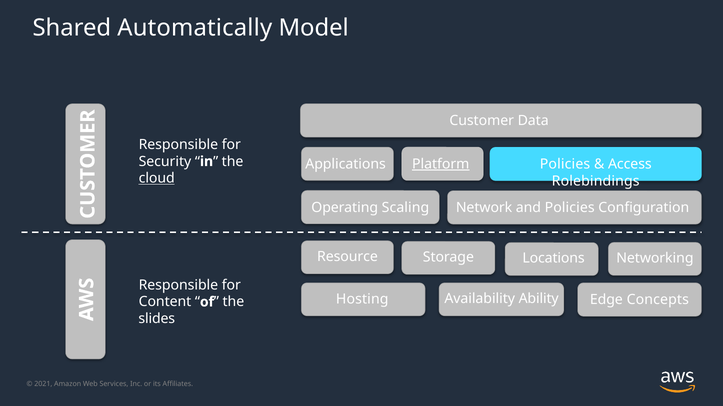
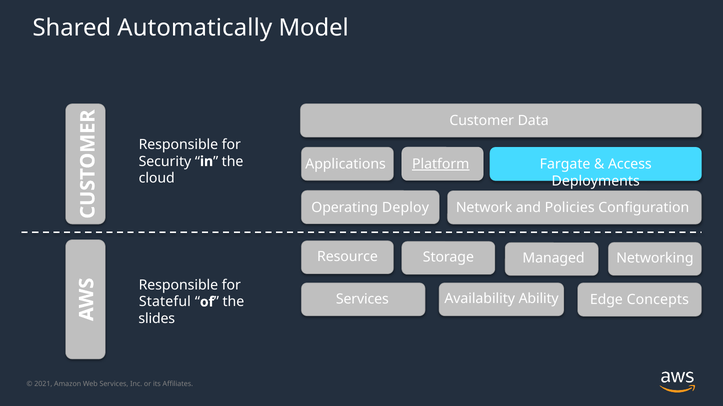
Policies at (565, 165): Policies -> Fargate
cloud underline: present -> none
Rolebindings: Rolebindings -> Deployments
Scaling: Scaling -> Deploy
Locations: Locations -> Managed
Hosting at (362, 300): Hosting -> Services
Content: Content -> Stateful
